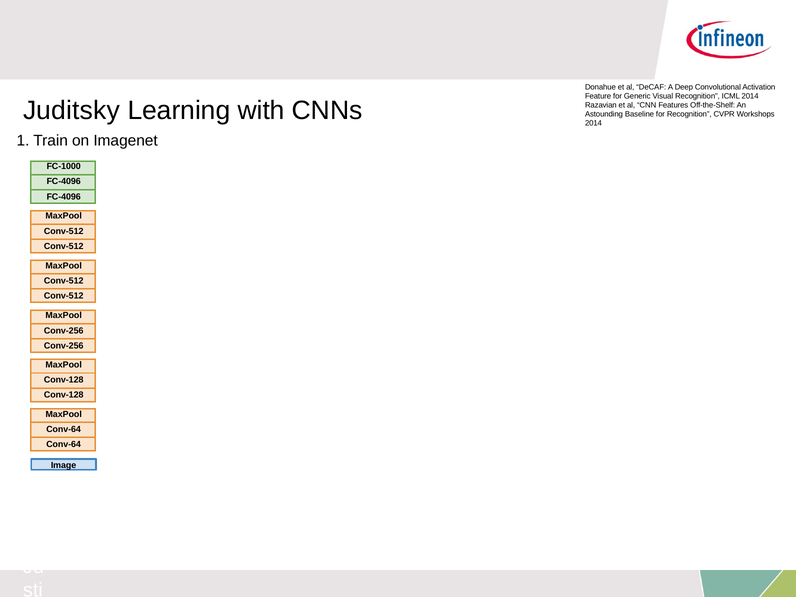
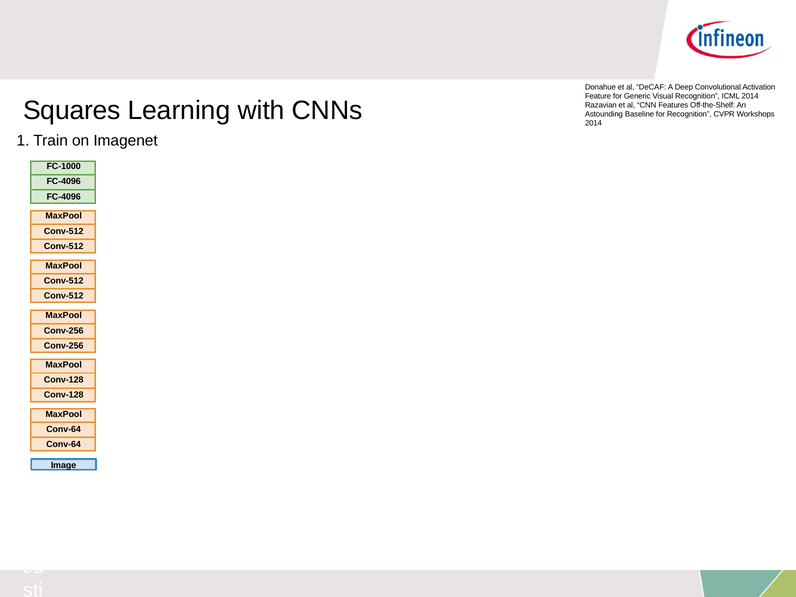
Juditsky: Juditsky -> Squares
